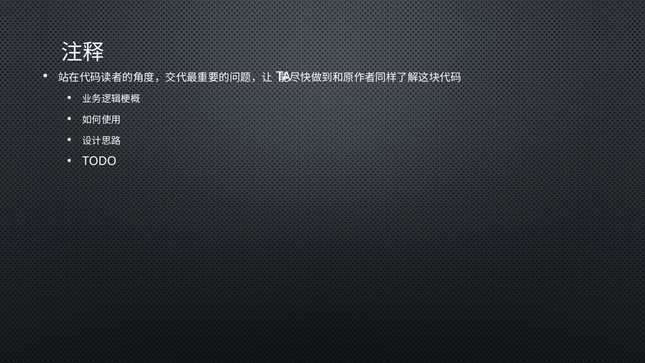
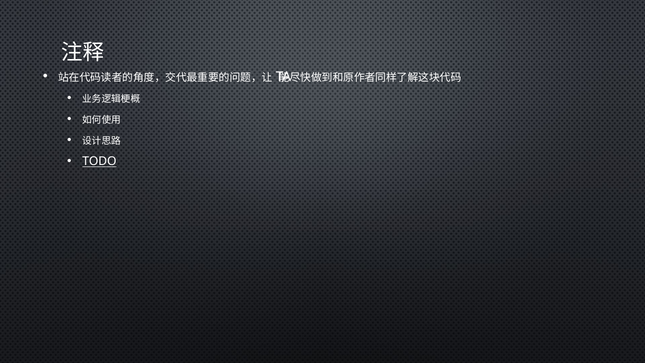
TODO underline: none -> present
